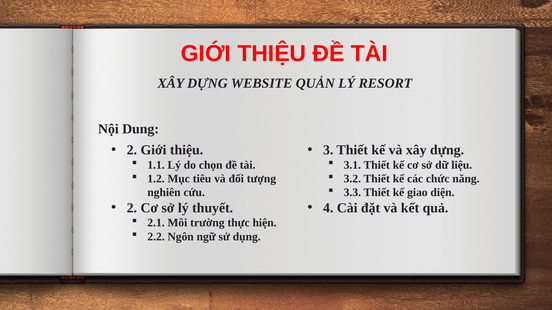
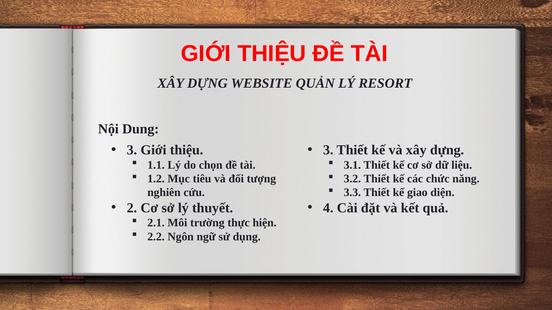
2 at (132, 150): 2 -> 3
